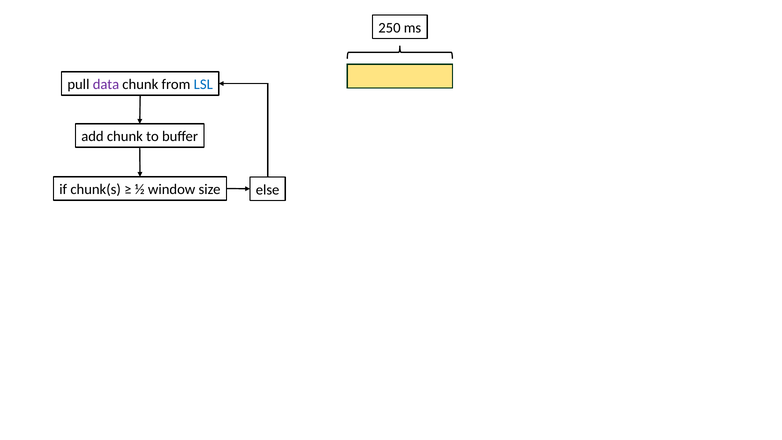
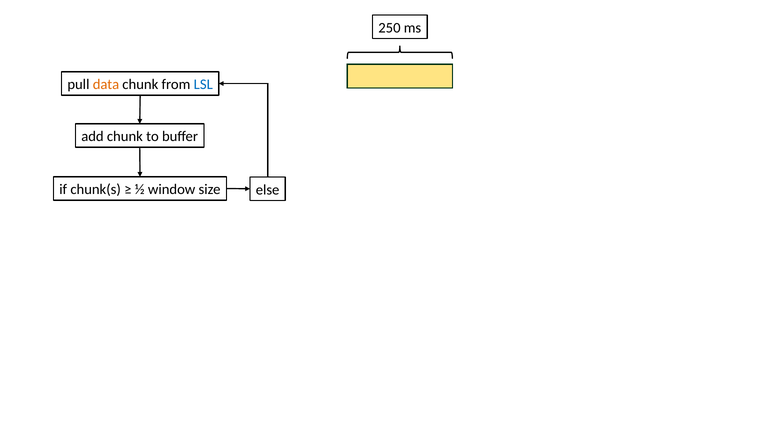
data colour: purple -> orange
